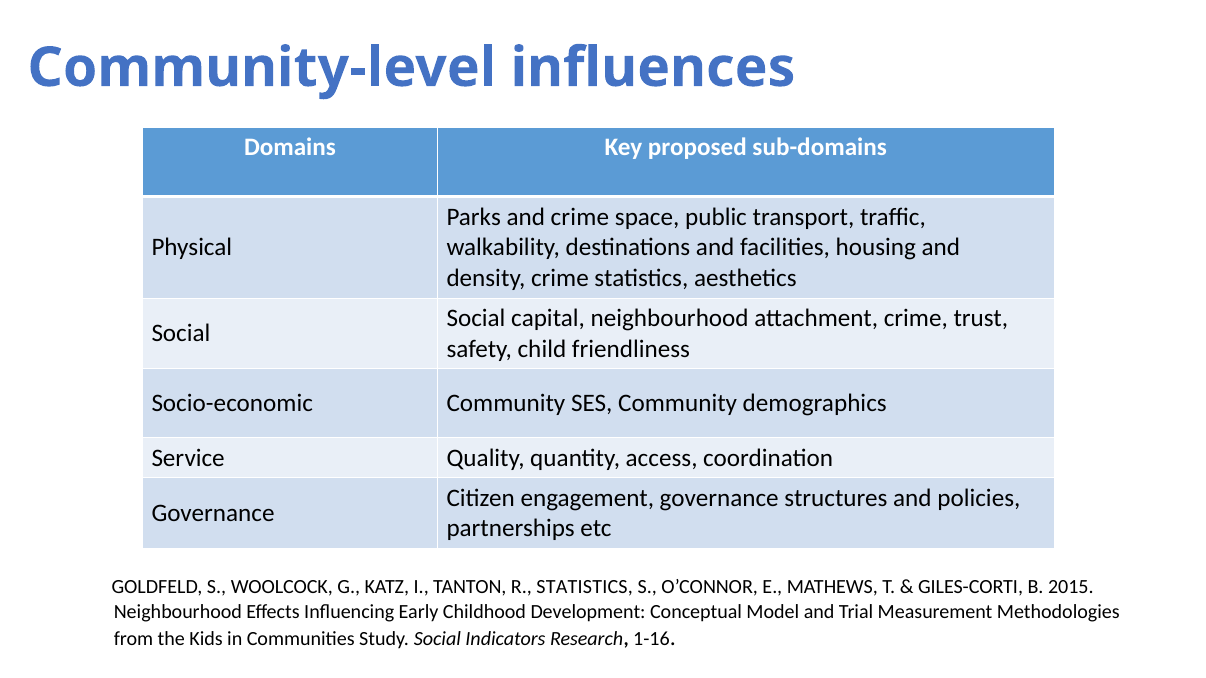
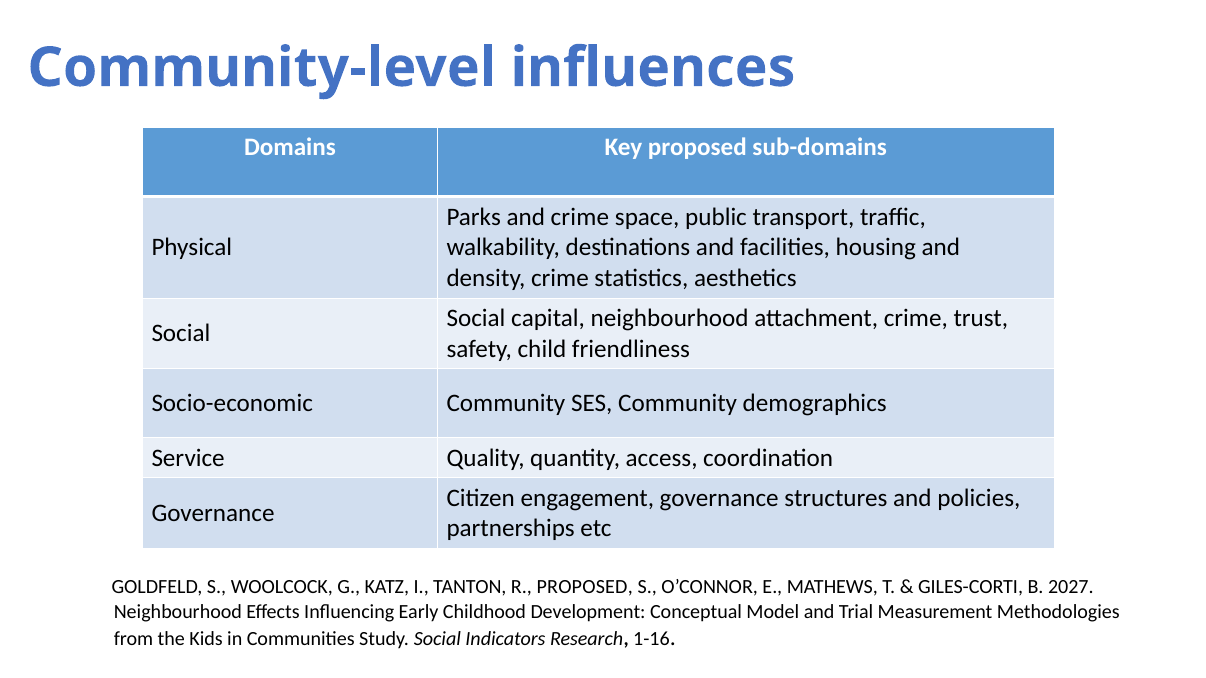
R STATISTICS: STATISTICS -> PROPOSED
2015: 2015 -> 2027
